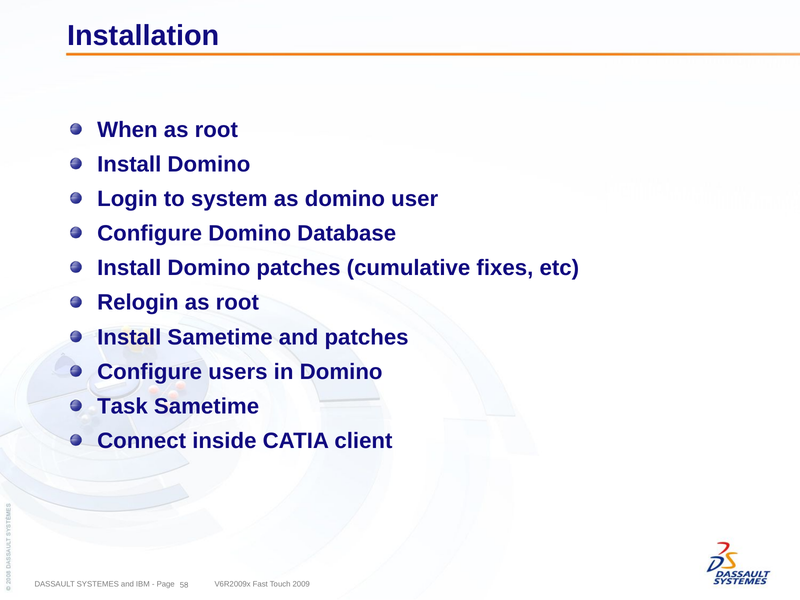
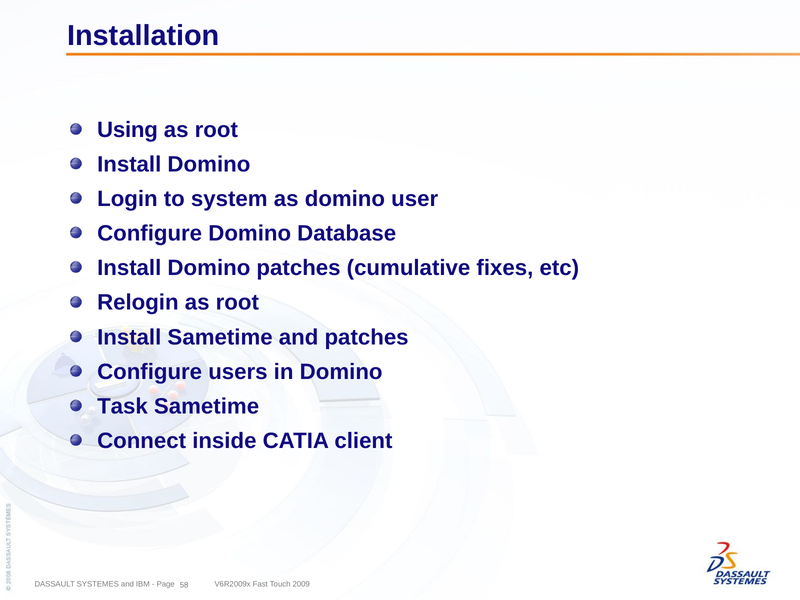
When: When -> Using
